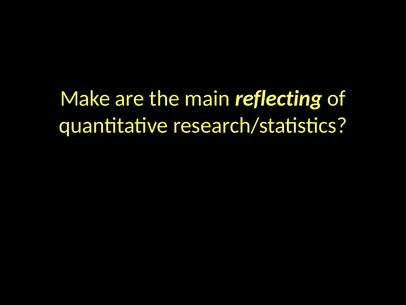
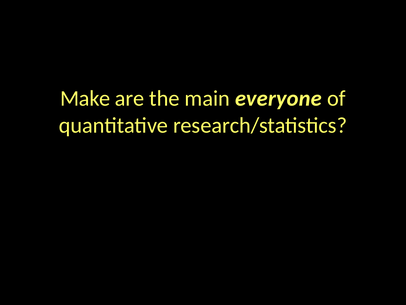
reflecting: reflecting -> everyone
